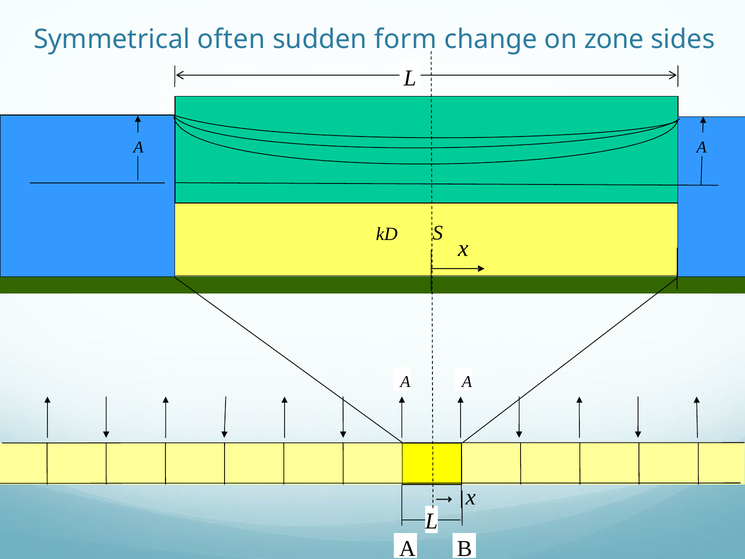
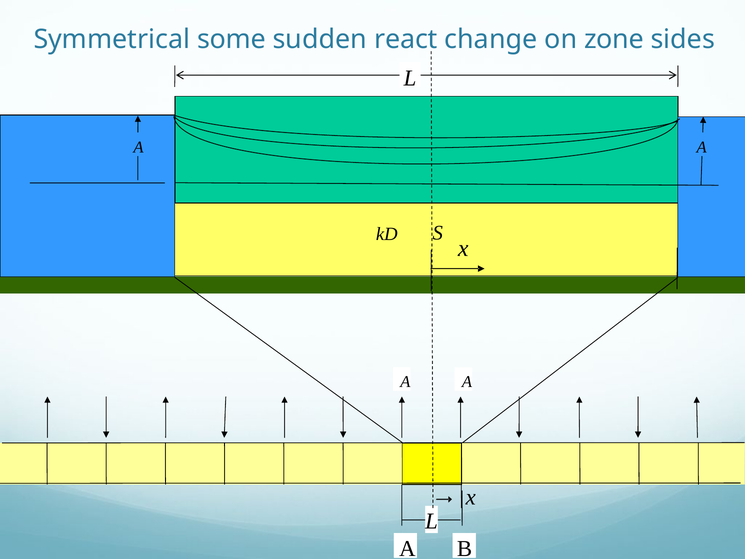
often: often -> some
form: form -> react
